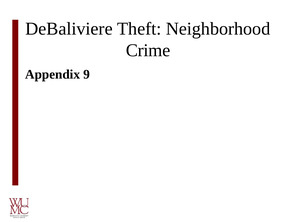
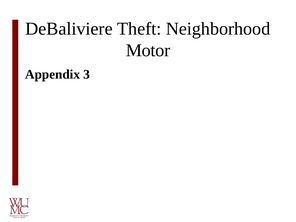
Crime: Crime -> Motor
9: 9 -> 3
